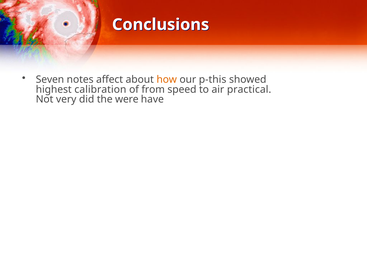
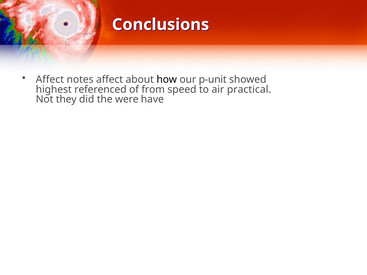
Seven at (50, 80): Seven -> Affect
how colour: orange -> black
p-this: p-this -> p-unit
calibration: calibration -> referenced
very: very -> they
